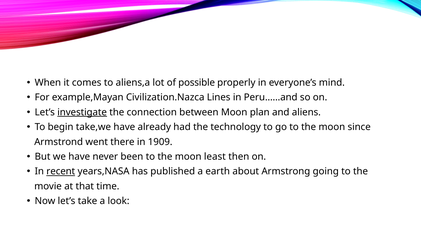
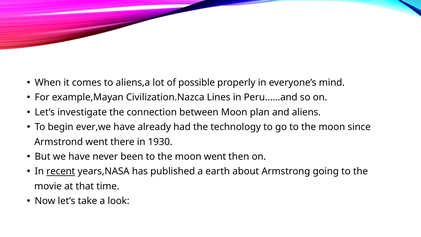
investigate underline: present -> none
take,we: take,we -> ever,we
1909: 1909 -> 1930
moon least: least -> went
